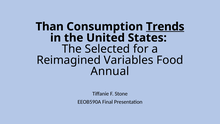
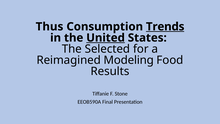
Than: Than -> Thus
United underline: none -> present
Variables: Variables -> Modeling
Annual: Annual -> Results
